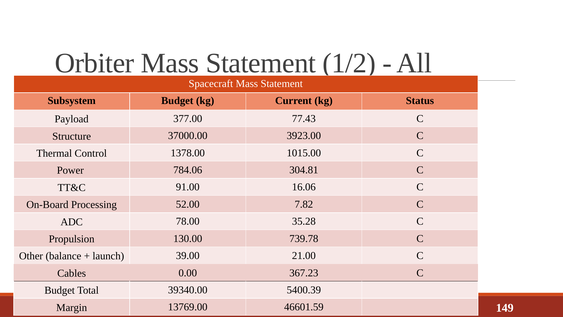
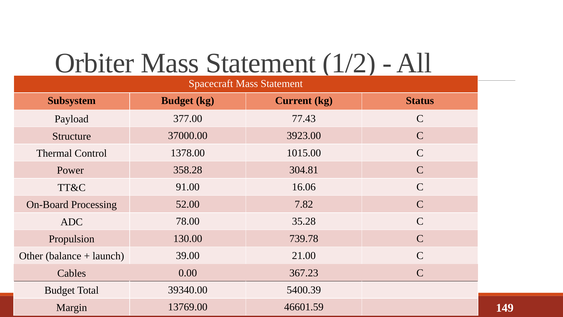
784.06: 784.06 -> 358.28
